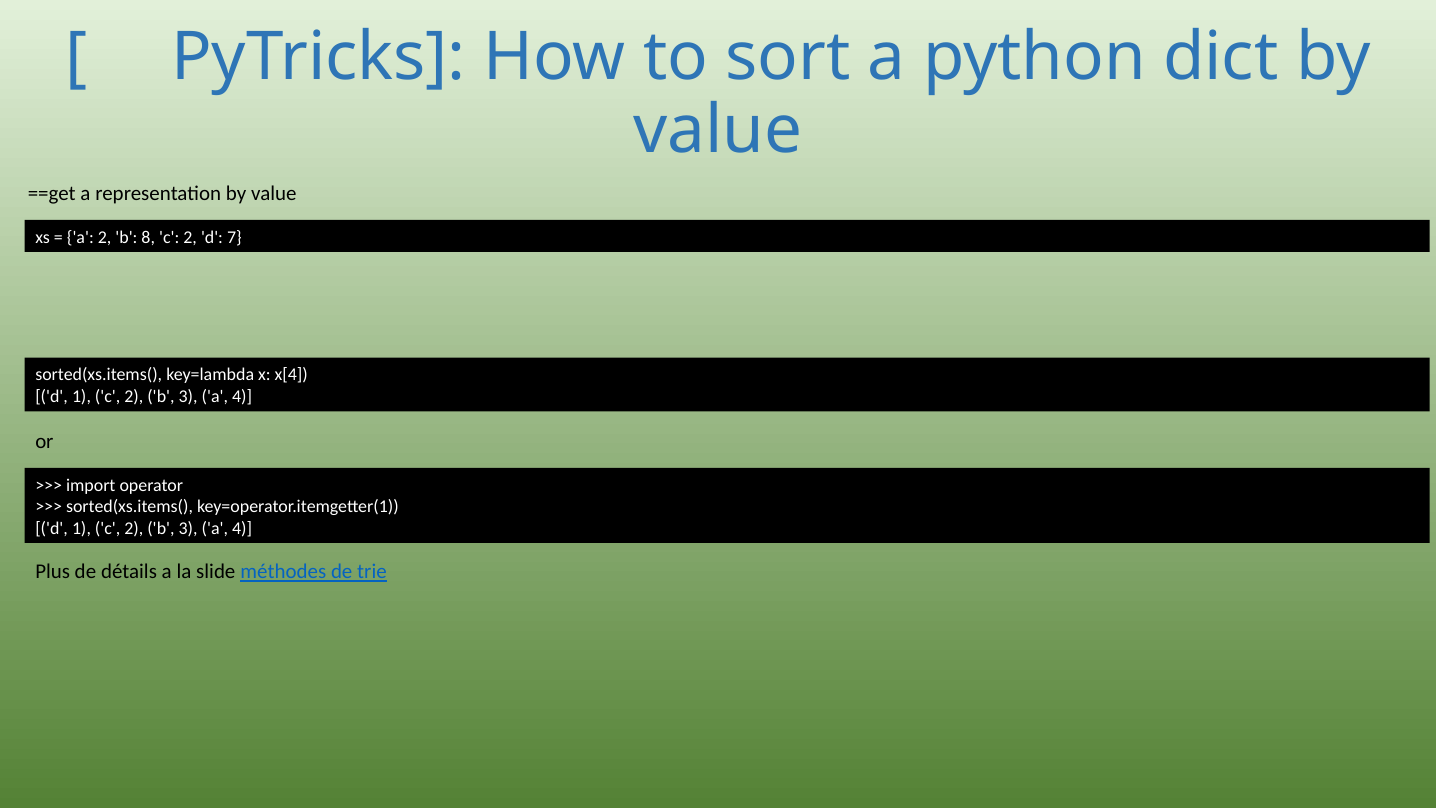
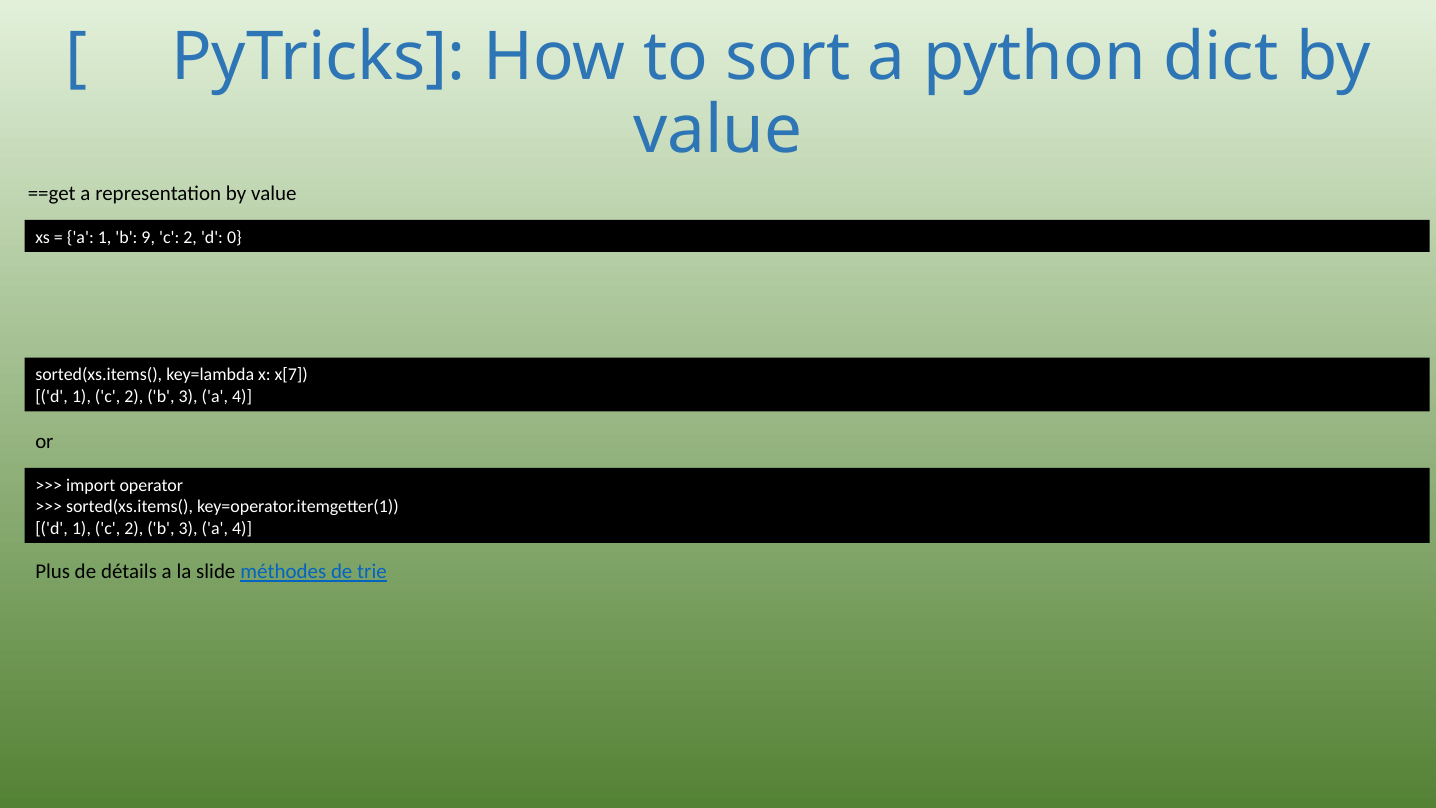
a 2: 2 -> 1
8: 8 -> 9
7: 7 -> 0
x[4: x[4 -> x[7
